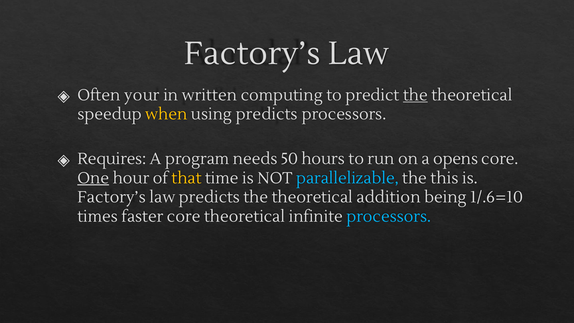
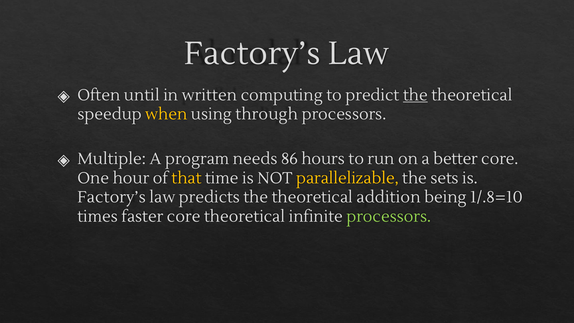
your: your -> until
using predicts: predicts -> through
Requires: Requires -> Multiple
50: 50 -> 86
opens: opens -> better
One underline: present -> none
parallelizable colour: light blue -> yellow
this: this -> sets
1/.6=10: 1/.6=10 -> 1/.8=10
processors at (389, 216) colour: light blue -> light green
